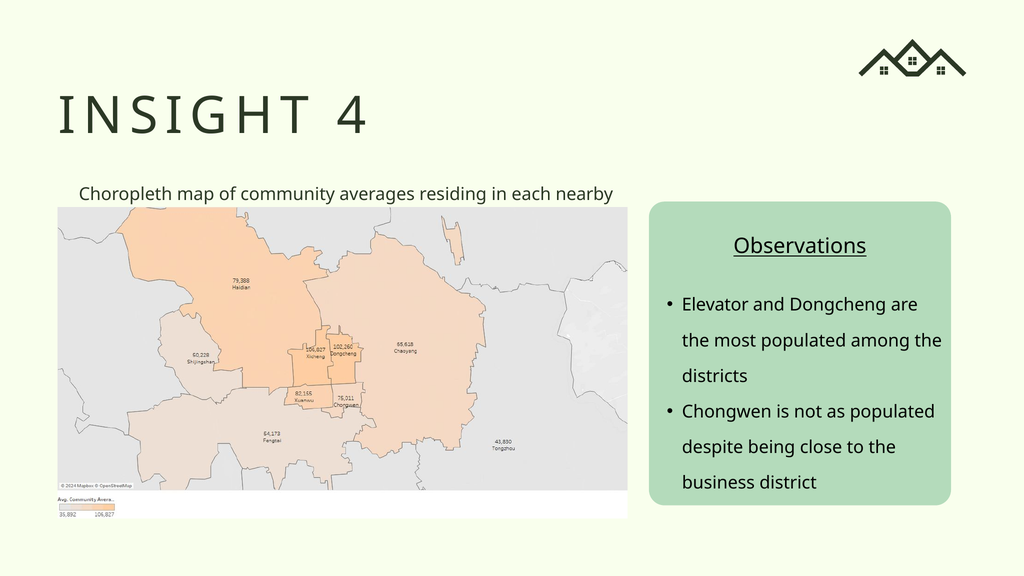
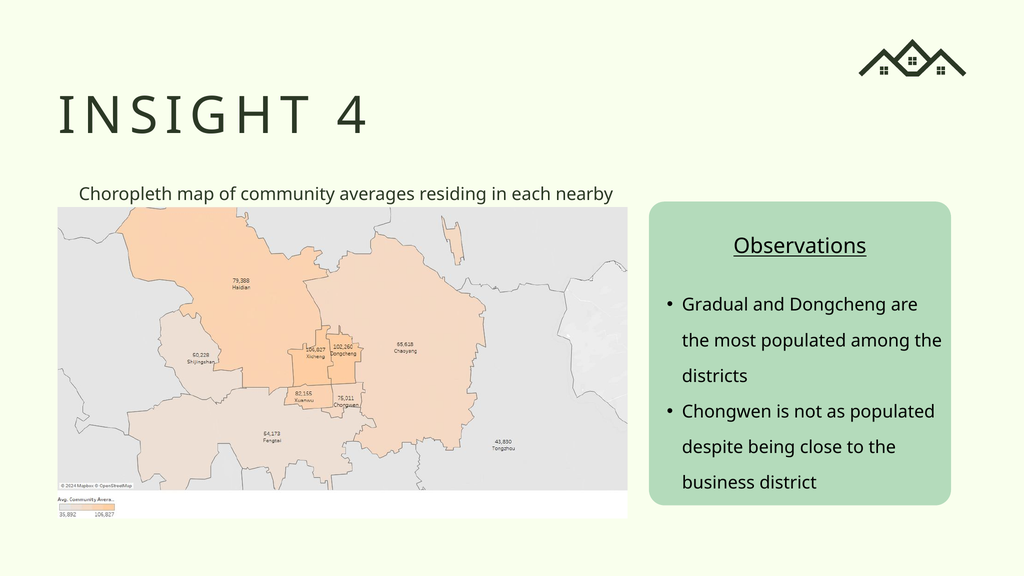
Elevator: Elevator -> Gradual
